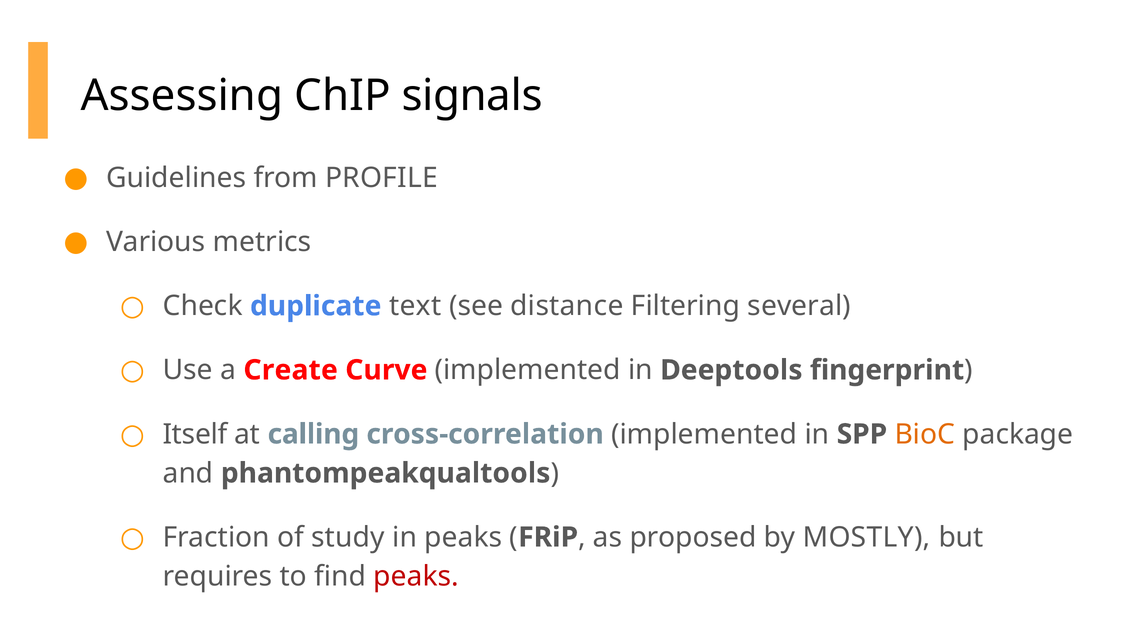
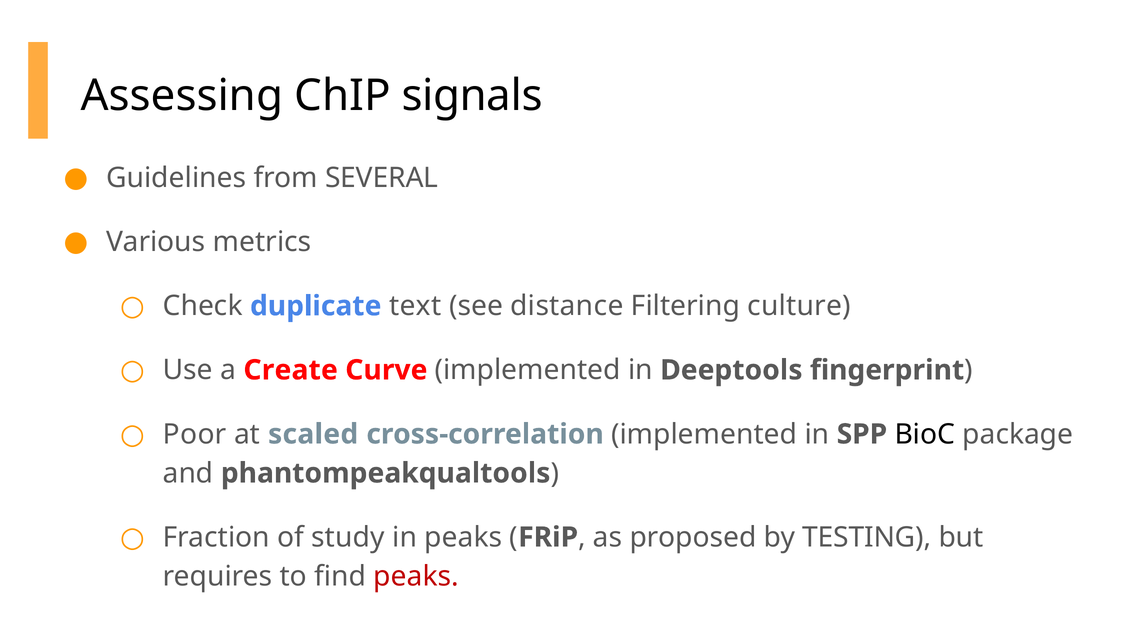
PROFILE: PROFILE -> SEVERAL
several: several -> culture
Itself: Itself -> Poor
calling: calling -> scaled
BioC colour: orange -> black
MOSTLY: MOSTLY -> TESTING
